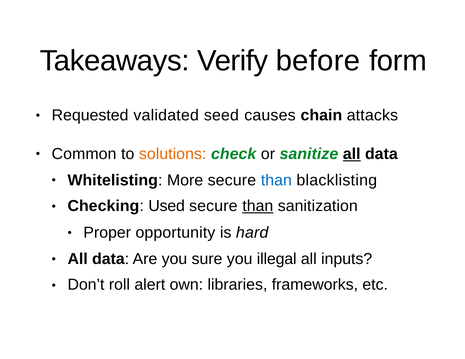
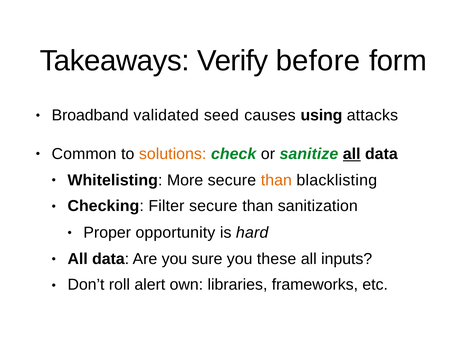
Requested: Requested -> Broadband
chain: chain -> using
than at (276, 181) colour: blue -> orange
Used: Used -> Filter
than at (258, 206) underline: present -> none
illegal: illegal -> these
